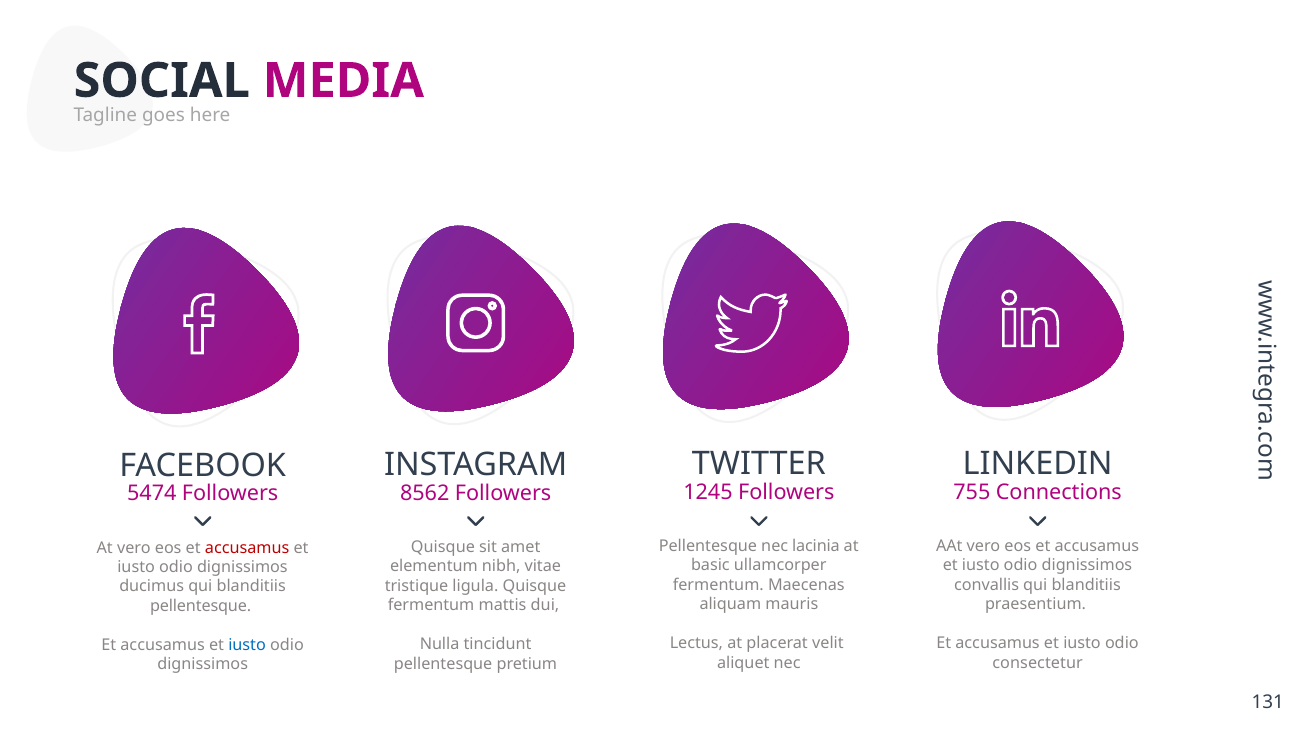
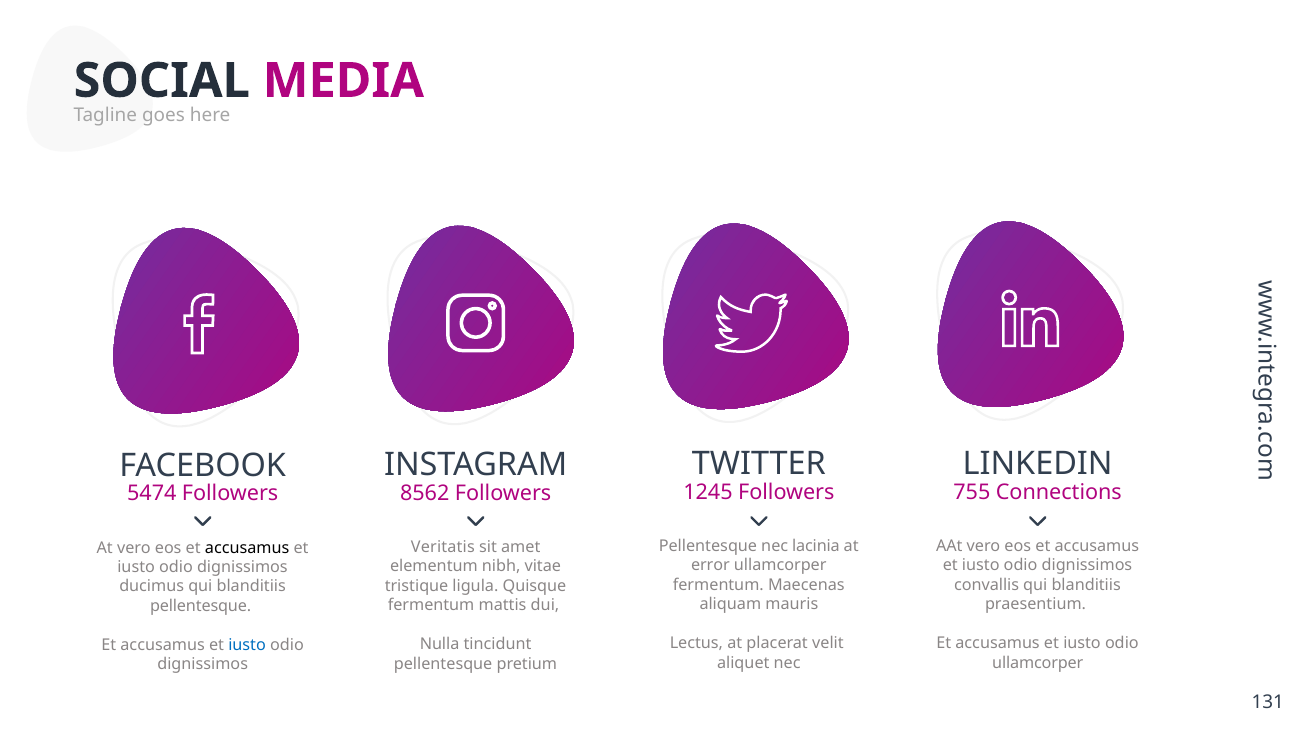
Quisque at (443, 547): Quisque -> Veritatis
accusamus at (247, 548) colour: red -> black
basic: basic -> error
consectetur at (1038, 663): consectetur -> ullamcorper
